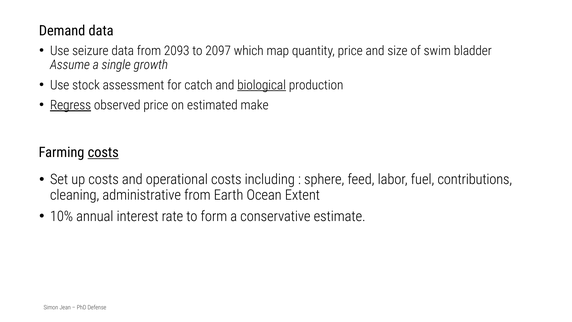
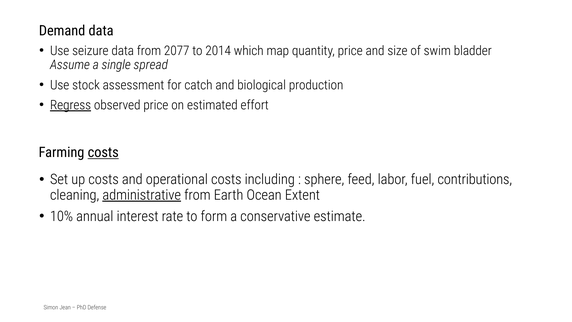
2093: 2093 -> 2077
2097: 2097 -> 2014
growth: growth -> spread
biological underline: present -> none
make: make -> effort
administrative underline: none -> present
